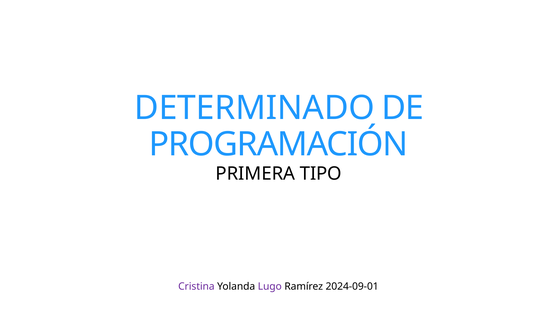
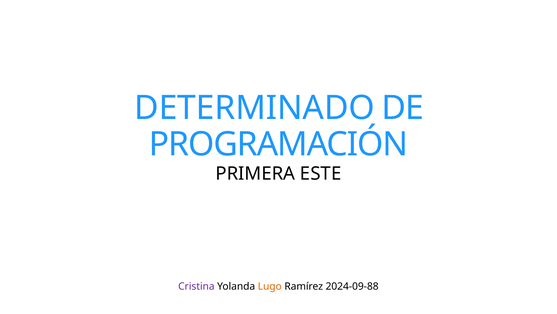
TIPO: TIPO -> ESTE
Lugo colour: purple -> orange
2024-09-01: 2024-09-01 -> 2024-09-88
